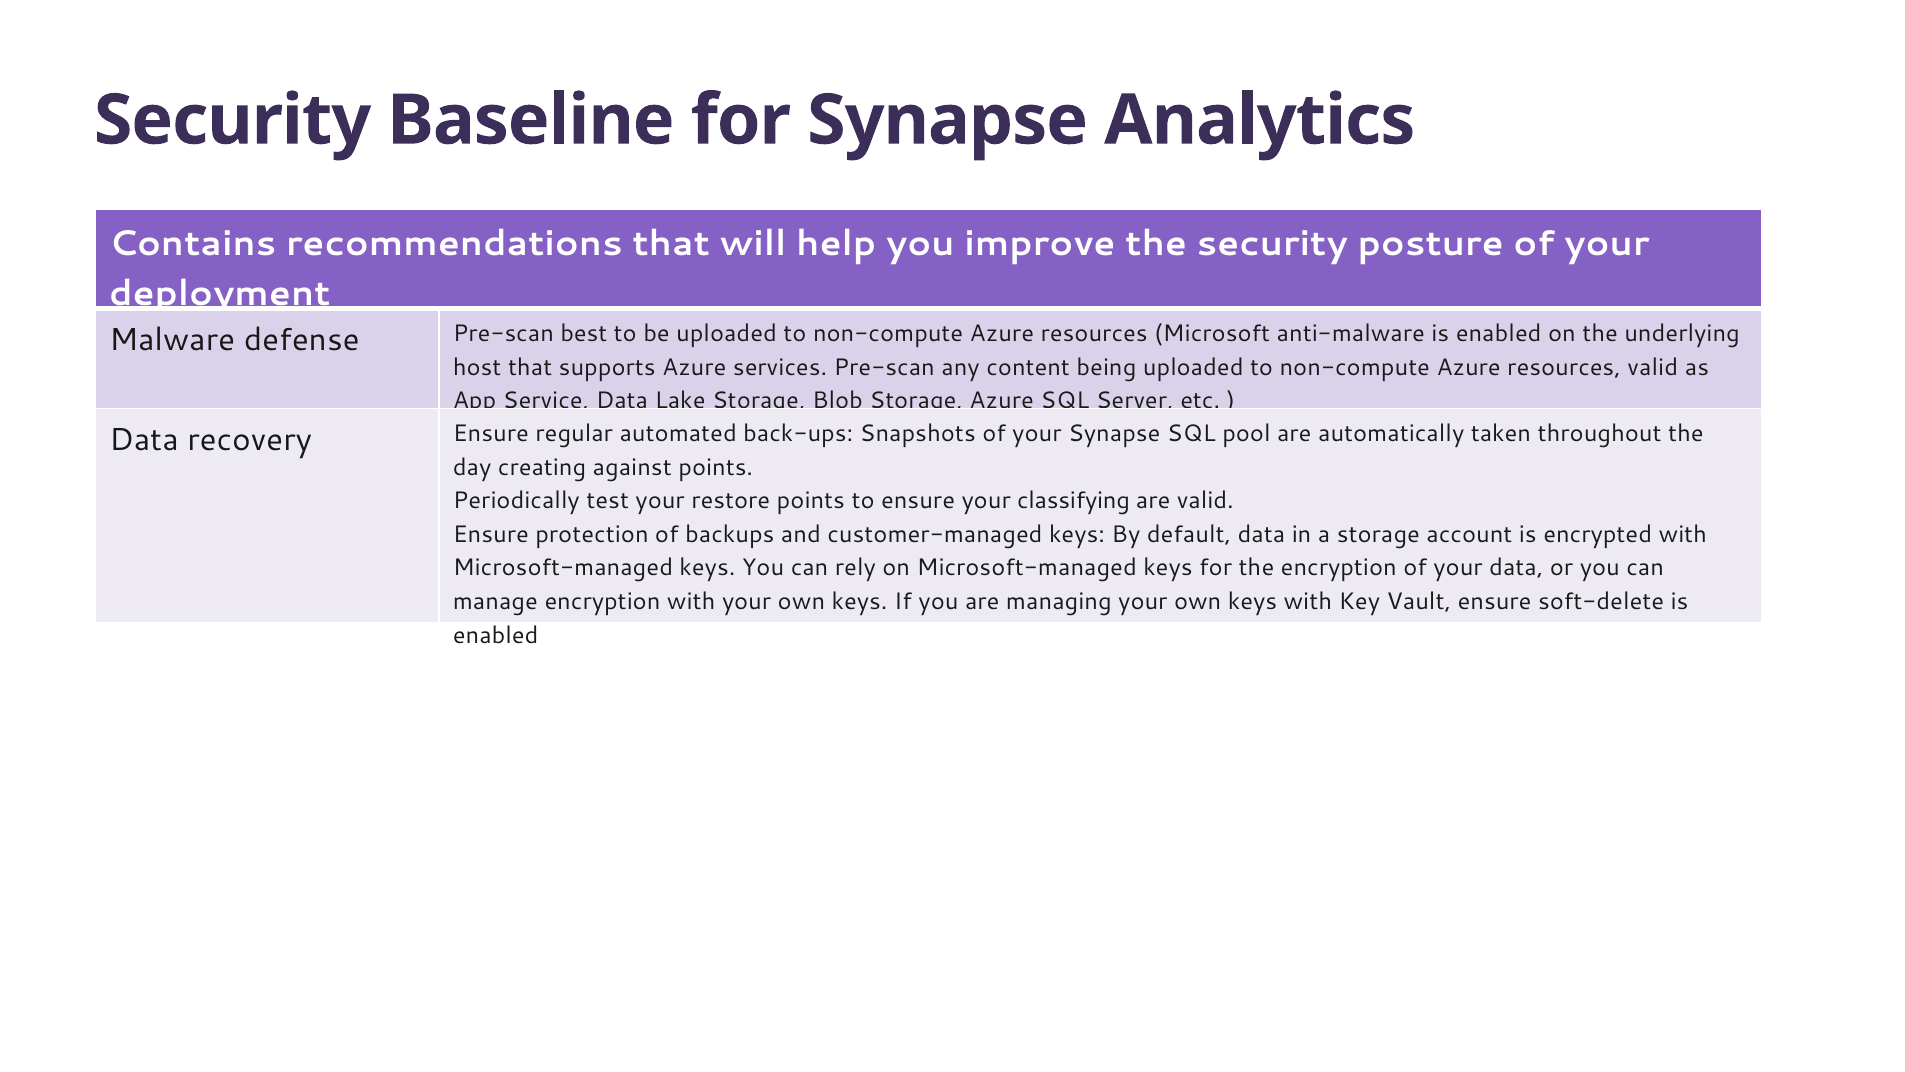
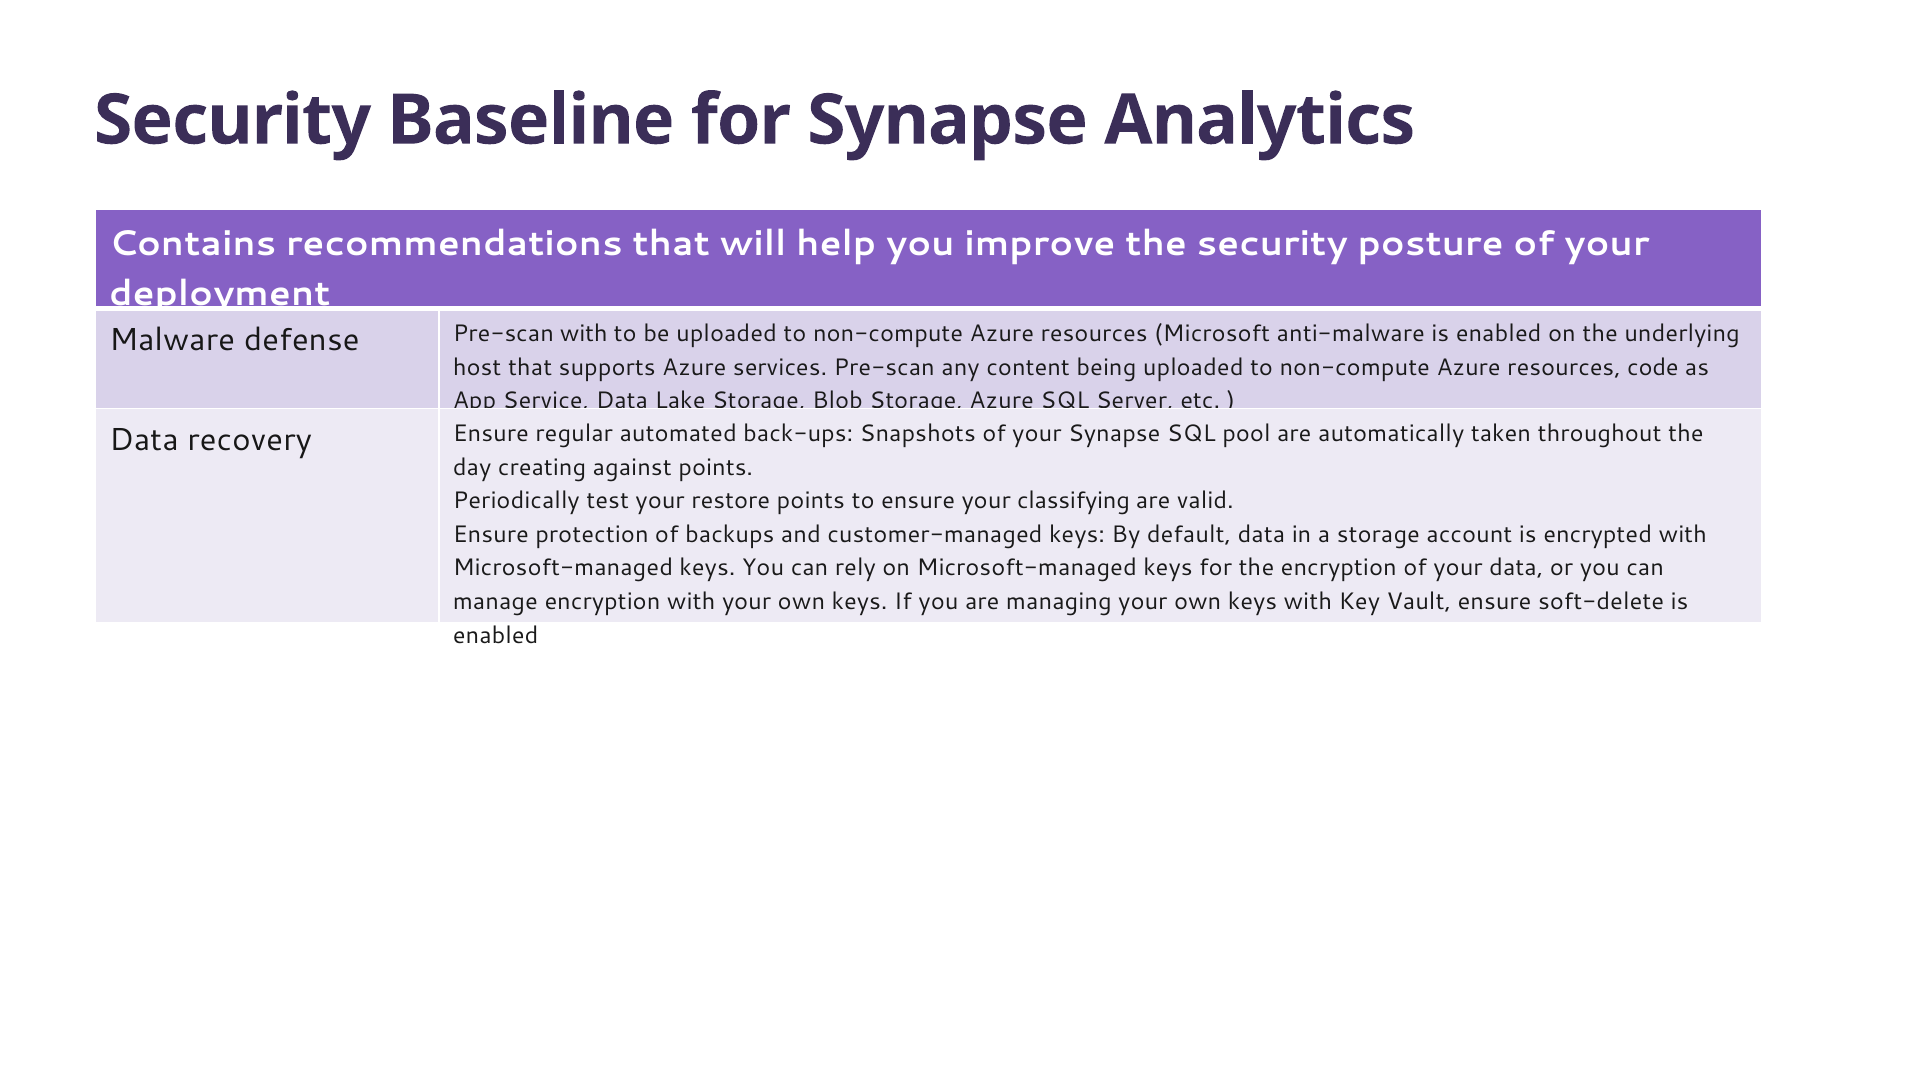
Pre-scan best: best -> with
resources valid: valid -> code
